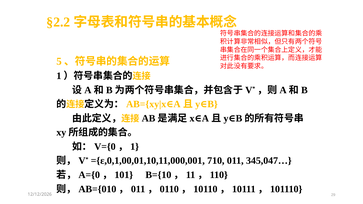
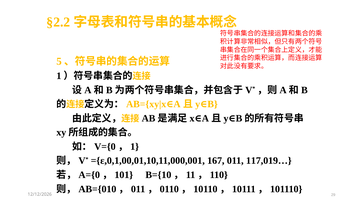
710: 710 -> 167
345,047…: 345,047… -> 117,019…
